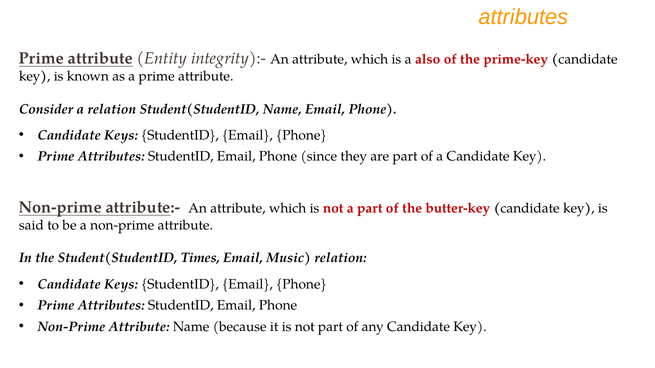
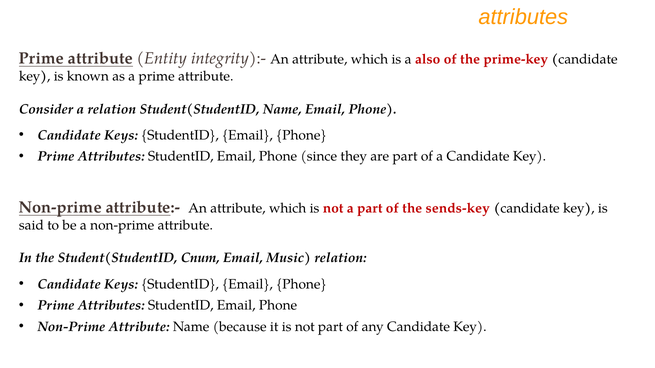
butter-key: butter-key -> sends-key
Times: Times -> Cnum
